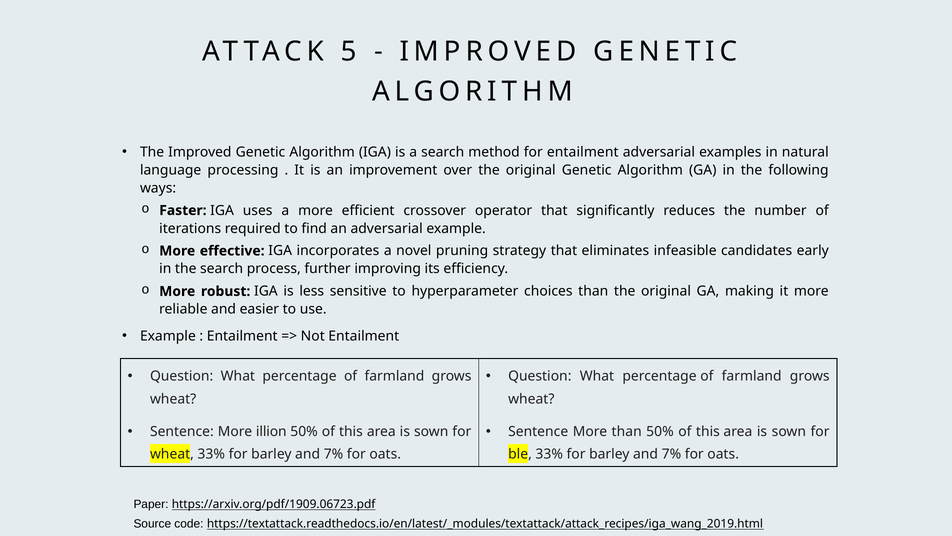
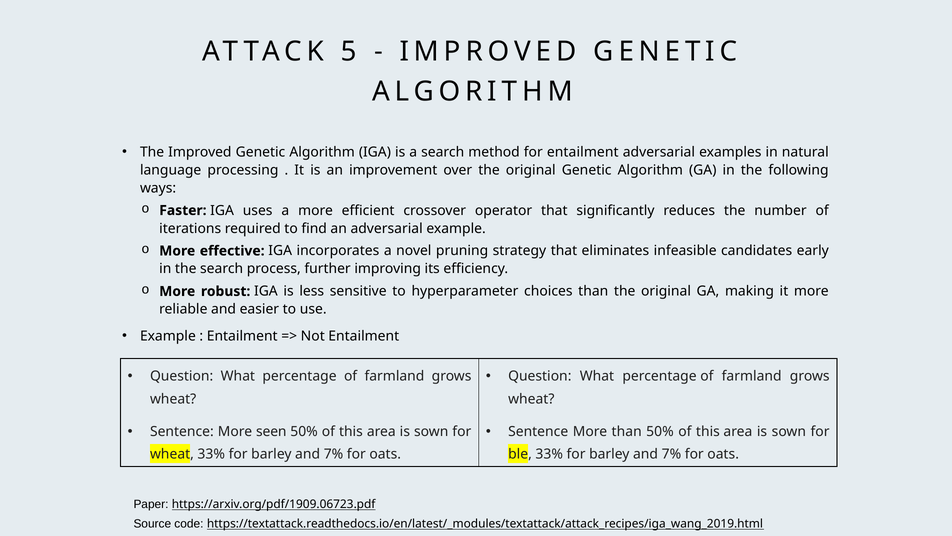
illion: illion -> seen
